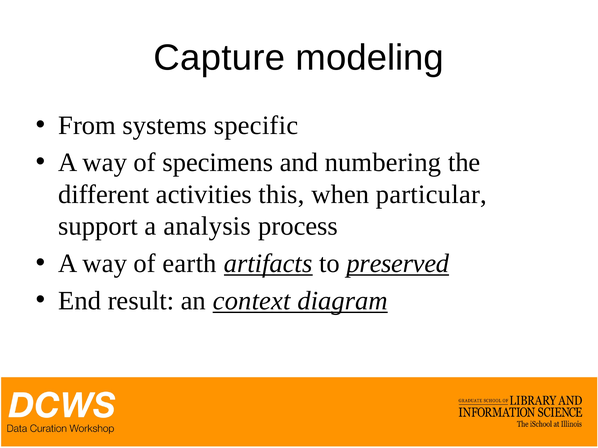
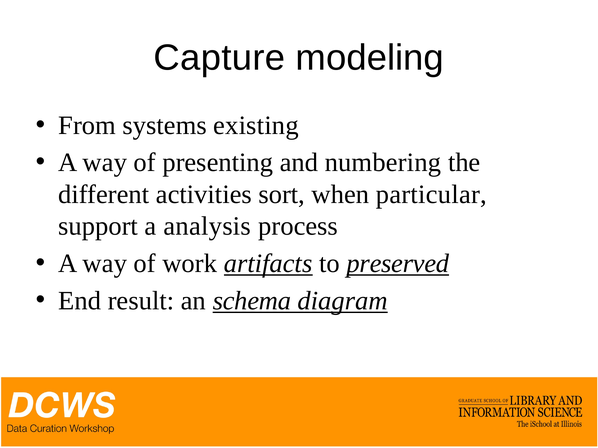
specific: specific -> existing
specimens: specimens -> presenting
this: this -> sort
earth: earth -> work
context: context -> schema
